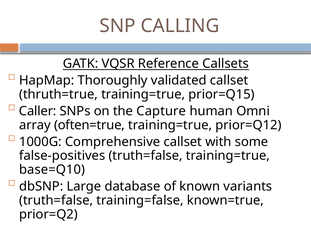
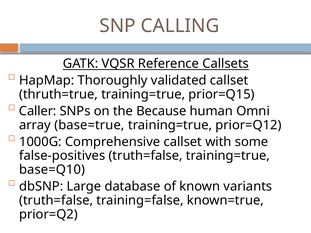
Capture: Capture -> Because
often=true: often=true -> base=true
